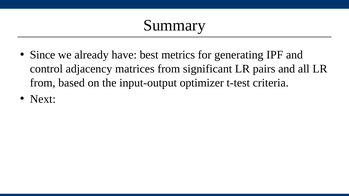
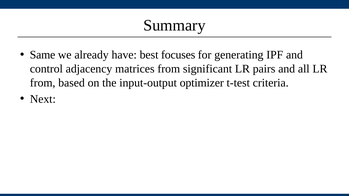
Since: Since -> Same
metrics: metrics -> focuses
